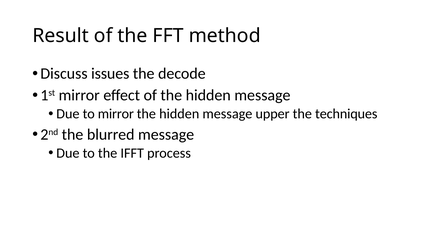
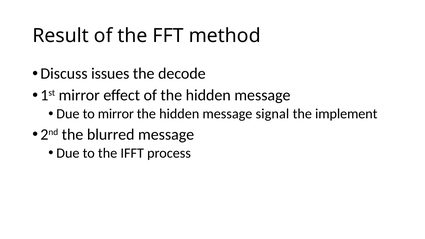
upper: upper -> signal
techniques: techniques -> implement
